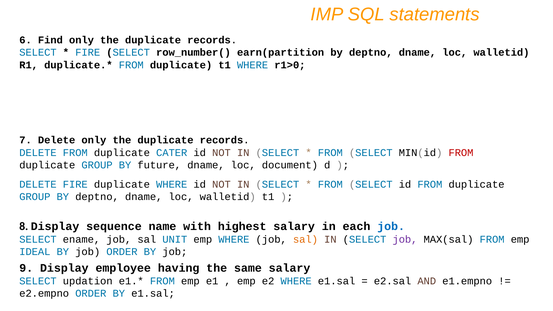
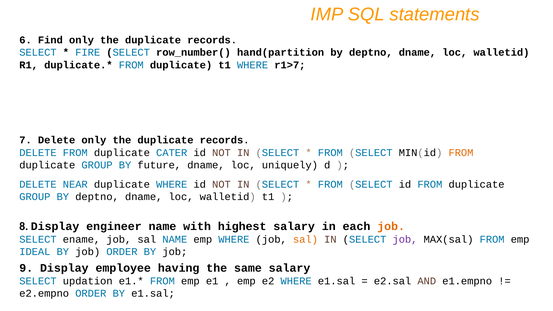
earn(partition: earn(partition -> hand(partition
r1>0: r1>0 -> r1>7
FROM at (461, 153) colour: red -> orange
document: document -> uniquely
DELETE FIRE: FIRE -> NEAR
sequence: sequence -> engineer
job at (391, 226) colour: blue -> orange
sal UNIT: UNIT -> NAME
